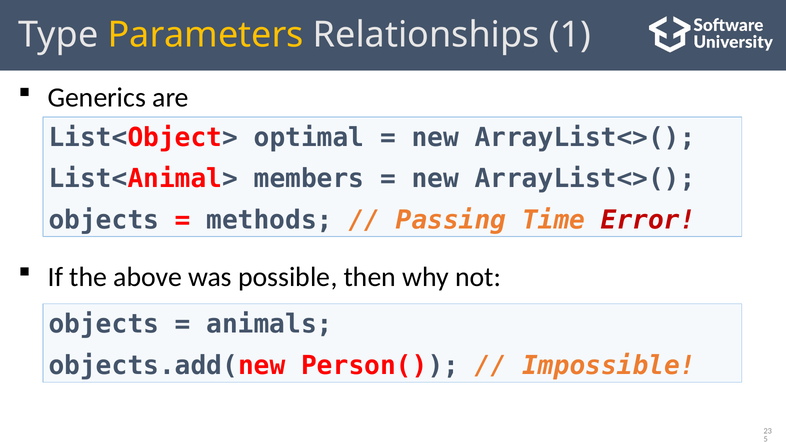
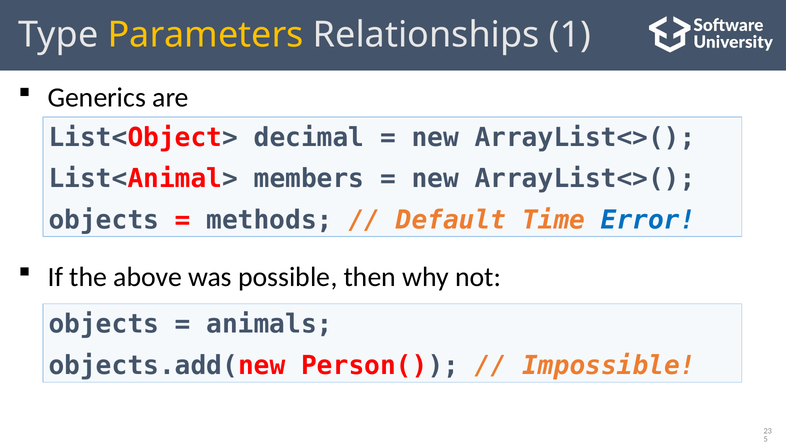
optimal: optimal -> decimal
Passing: Passing -> Default
Error colour: red -> blue
